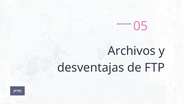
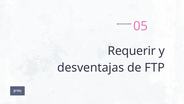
Archivos: Archivos -> Requerir
